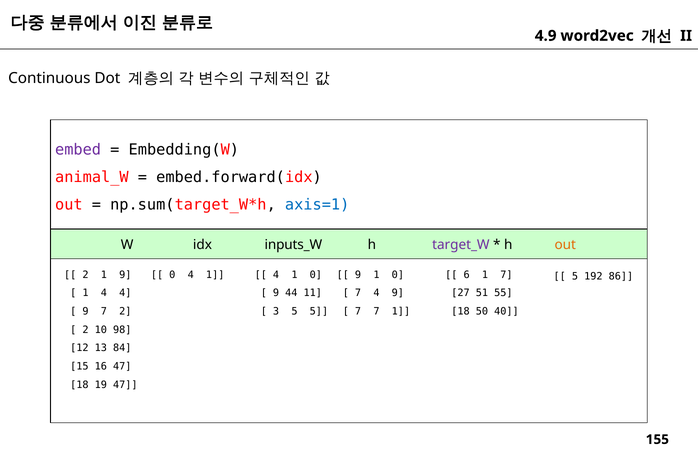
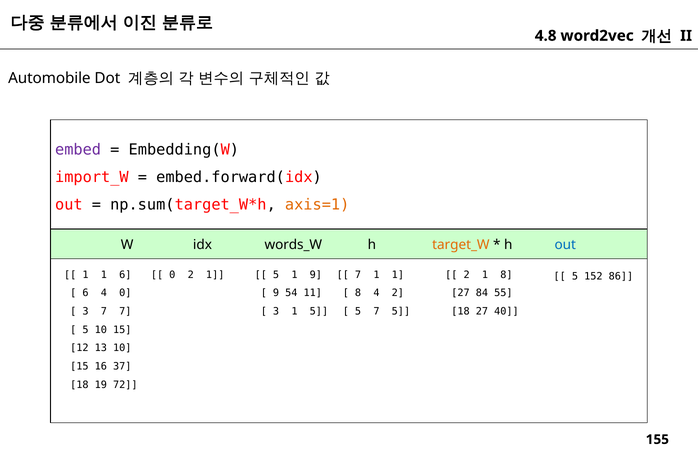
4.9: 4.9 -> 4.8
Continuous: Continuous -> Automobile
animal_W: animal_W -> import_W
axis=1 colour: blue -> orange
inputs_W: inputs_W -> words_W
target_W colour: purple -> orange
out at (565, 245) colour: orange -> blue
2 at (85, 275): 2 -> 1
1 9: 9 -> 6
0 4: 4 -> 2
4 at (276, 275): 4 -> 5
0 at (316, 275): 0 -> 9
9 at (358, 275): 9 -> 7
0 at (398, 275): 0 -> 1
6 at (467, 275): 6 -> 2
1 7: 7 -> 8
192: 192 -> 152
1 at (85, 293): 1 -> 6
4 4: 4 -> 0
44: 44 -> 54
7 at (358, 293): 7 -> 8
4 9: 9 -> 2
51: 51 -> 84
9 at (85, 312): 9 -> 3
7 2: 2 -> 7
3 5: 5 -> 1
7 at (358, 312): 7 -> 5
7 1: 1 -> 5
18 50: 50 -> 27
2 at (85, 330): 2 -> 5
98 at (122, 330): 98 -> 15
13 84: 84 -> 10
16 47: 47 -> 37
19 47: 47 -> 72
